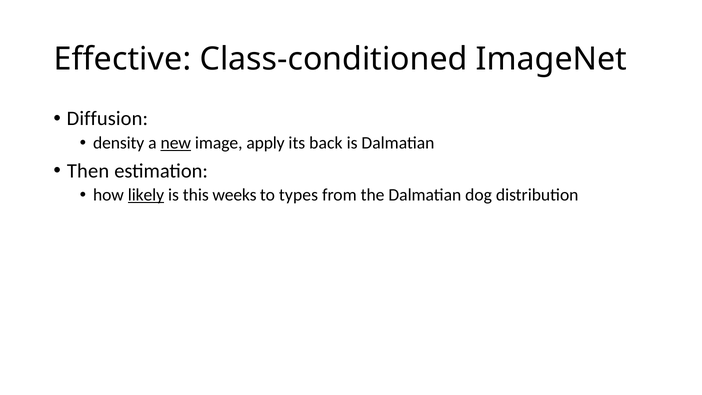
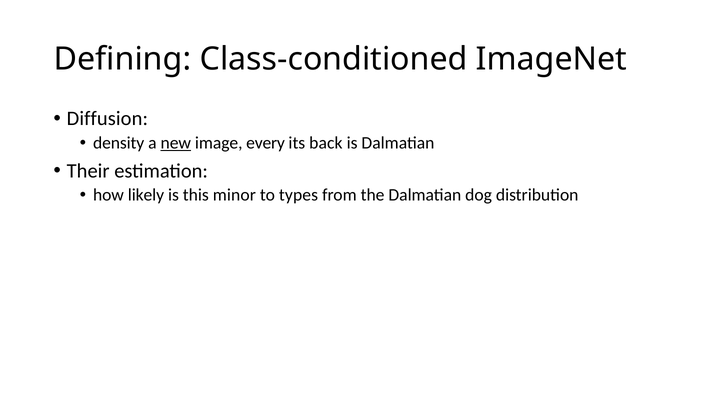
Effective: Effective -> Defining
apply: apply -> every
Then: Then -> Their
likely underline: present -> none
weeks: weeks -> minor
